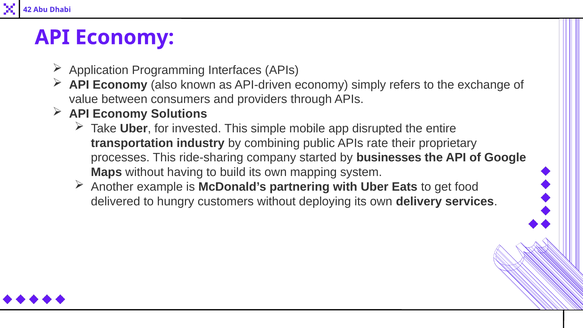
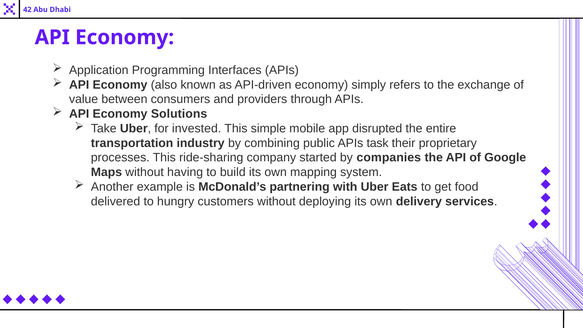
rate: rate -> task
businesses: businesses -> companies
